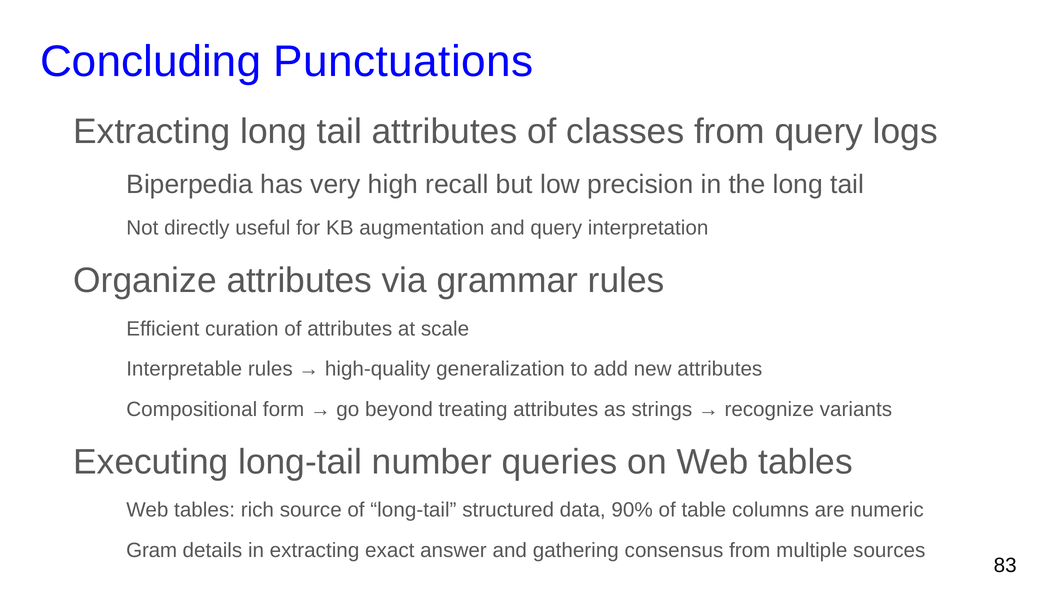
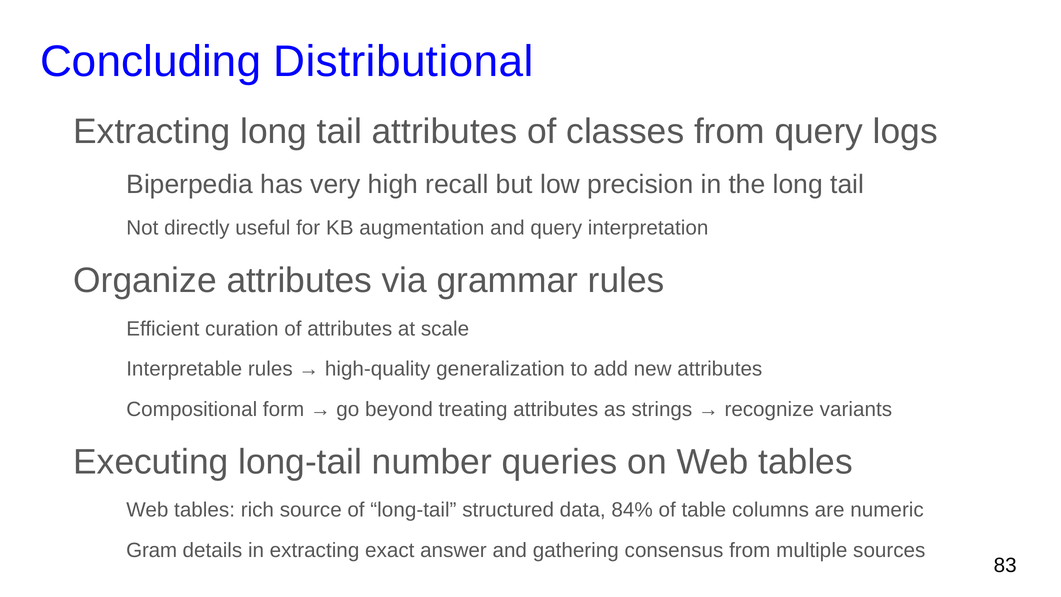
Punctuations: Punctuations -> Distributional
90%: 90% -> 84%
